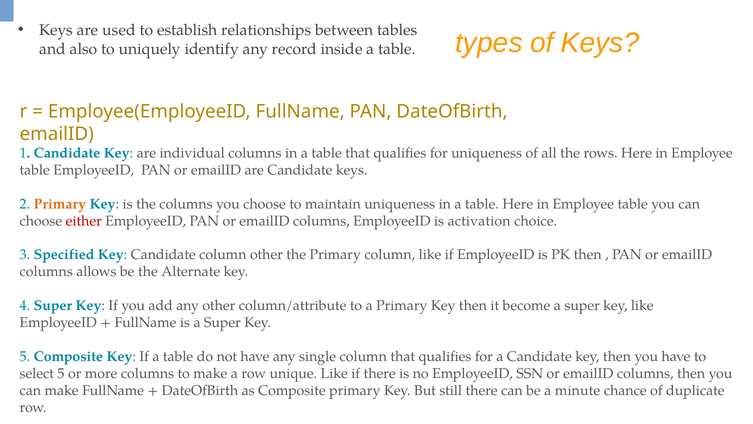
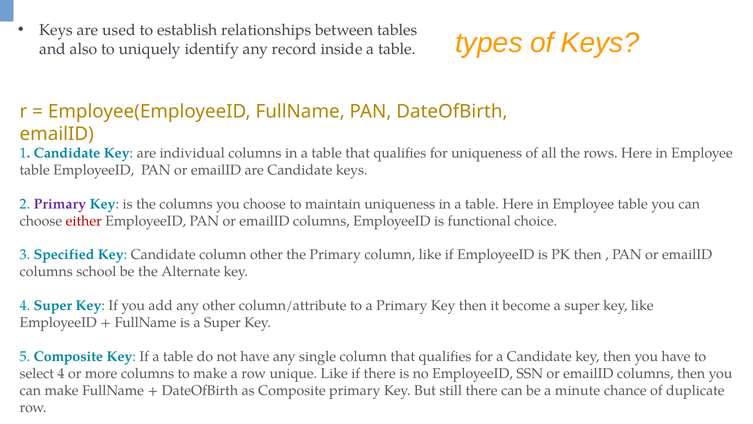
Primary at (60, 204) colour: orange -> purple
activation: activation -> functional
allows: allows -> school
select 5: 5 -> 4
